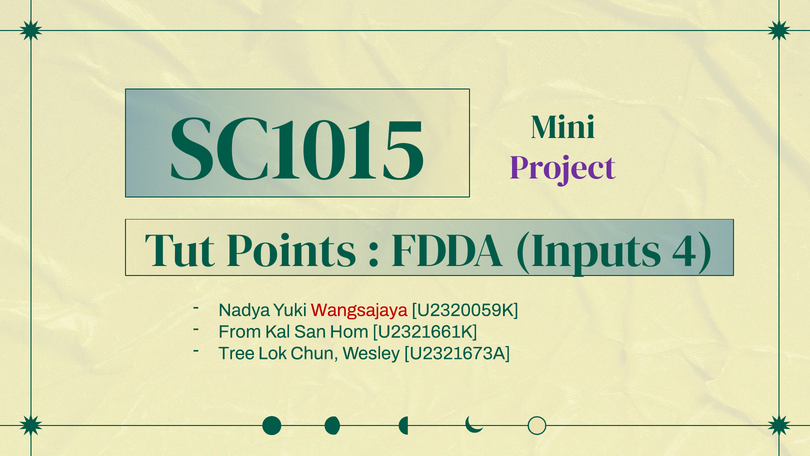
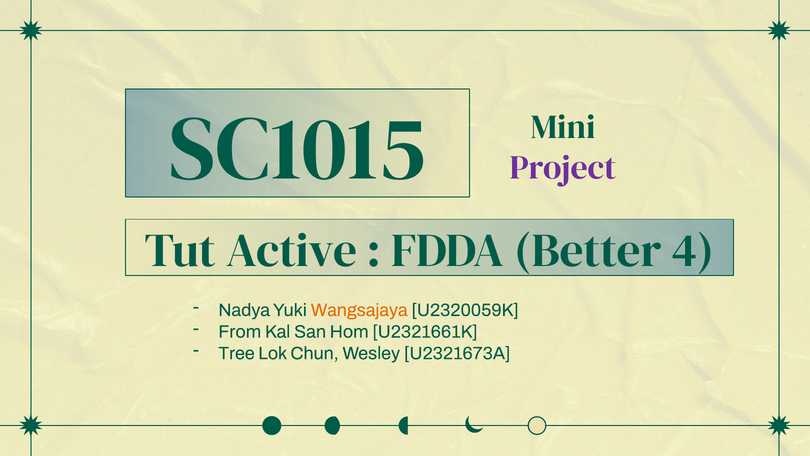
Points: Points -> Active
Inputs: Inputs -> Better
Wangsajaya colour: red -> orange
